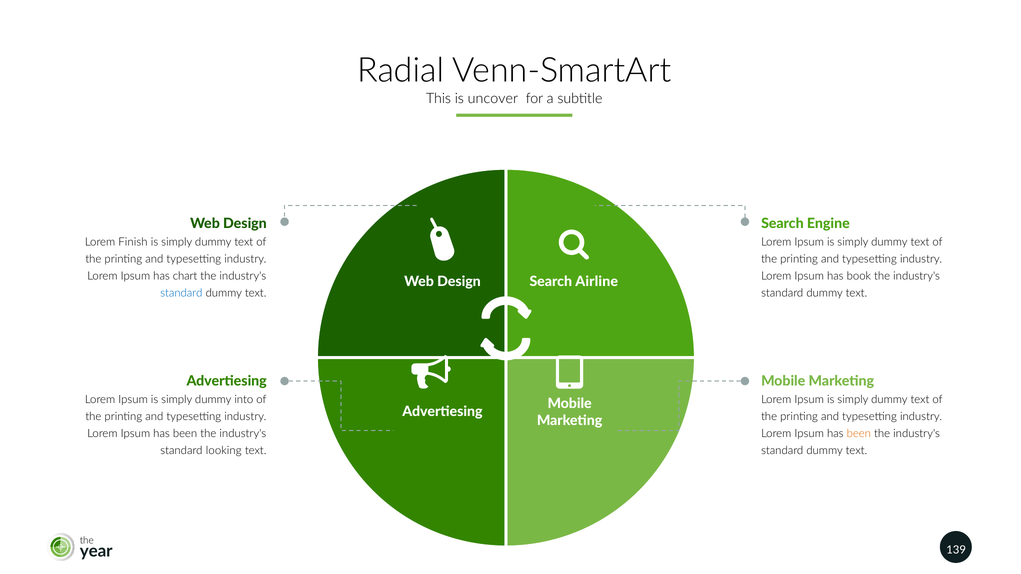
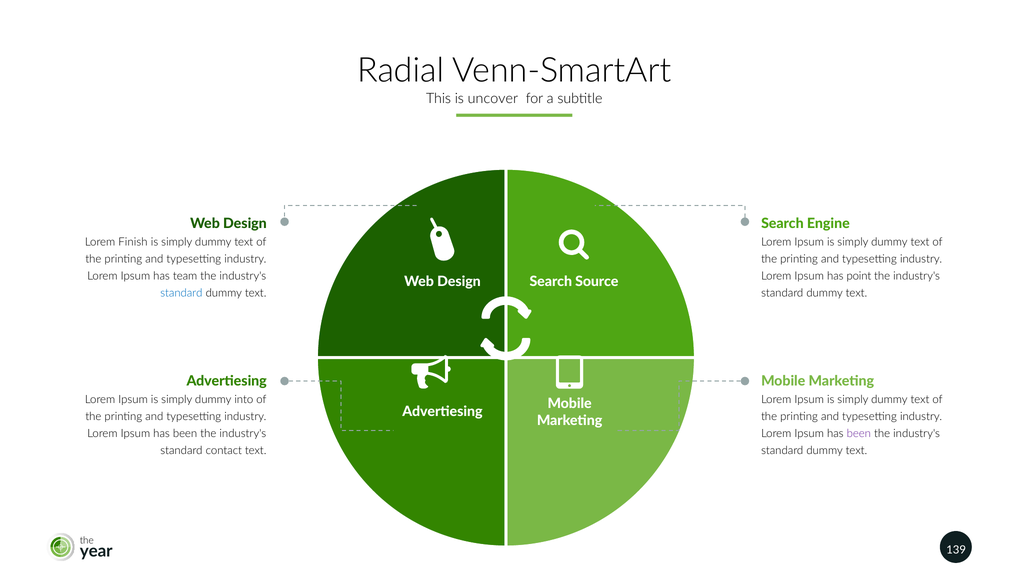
chart: chart -> team
book: book -> point
Airline: Airline -> Source
been at (859, 434) colour: orange -> purple
looking: looking -> contact
